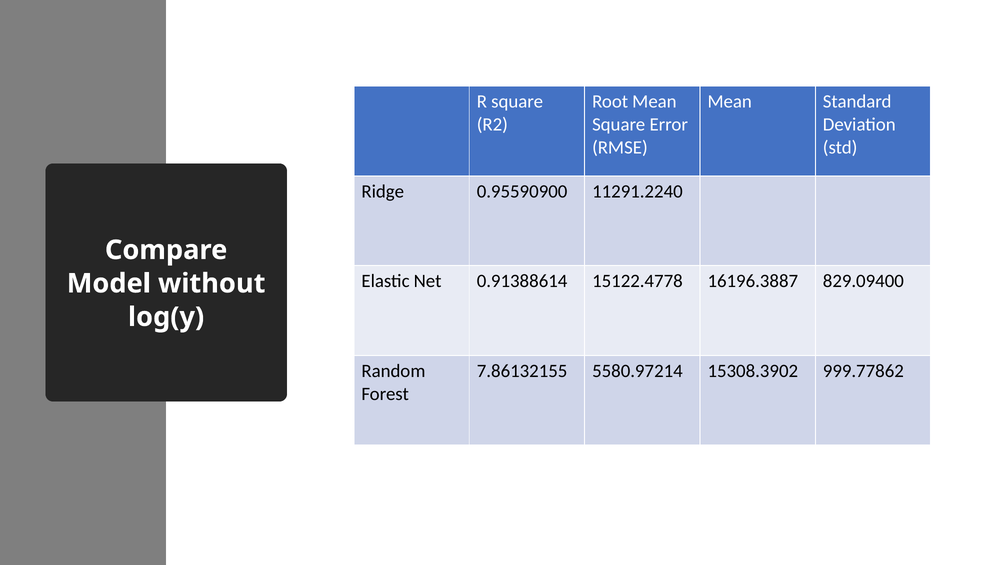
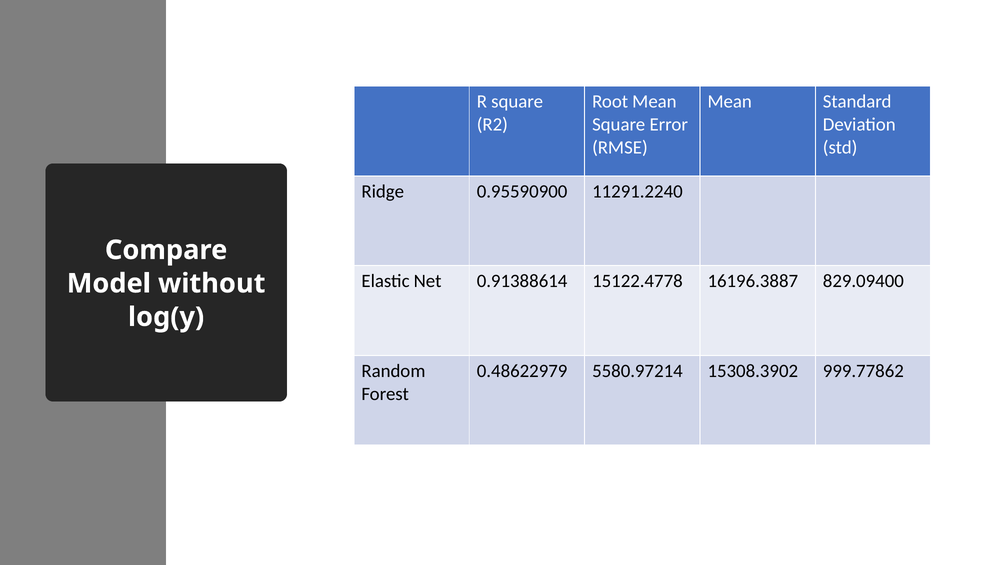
7.86132155: 7.86132155 -> 0.48622979
